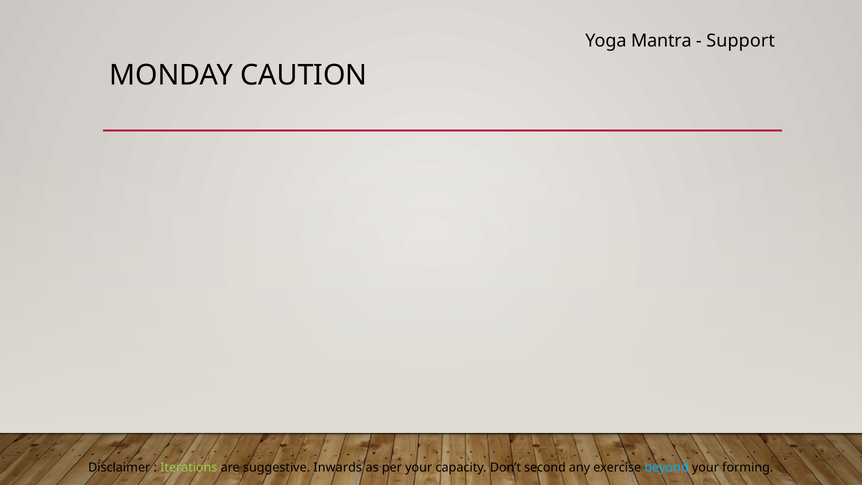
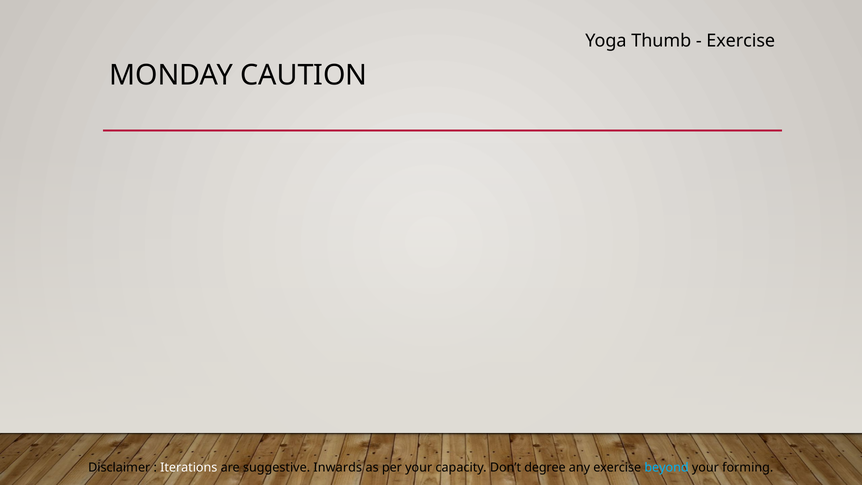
Mantra: Mantra -> Thumb
Support at (741, 41): Support -> Exercise
Iterations colour: light green -> white
second: second -> degree
